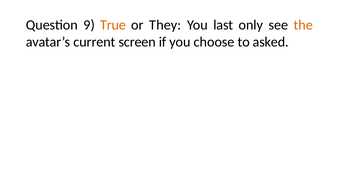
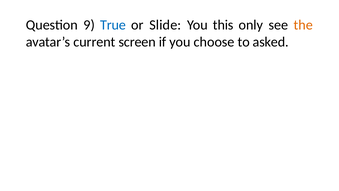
True colour: orange -> blue
They: They -> Slide
last: last -> this
